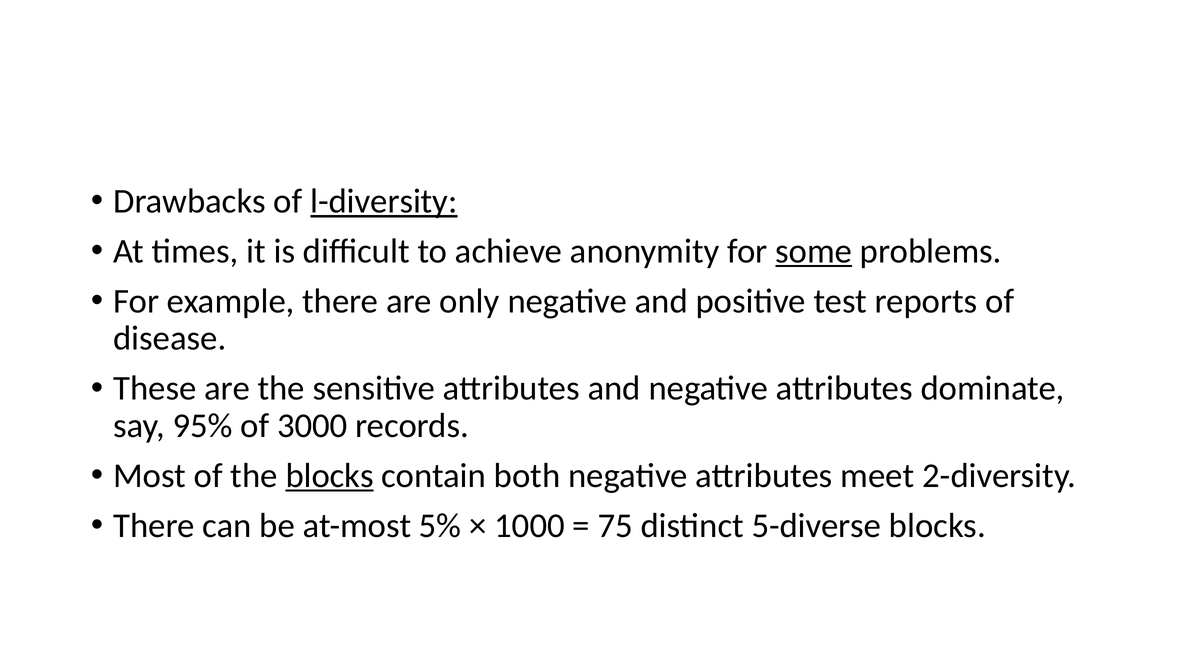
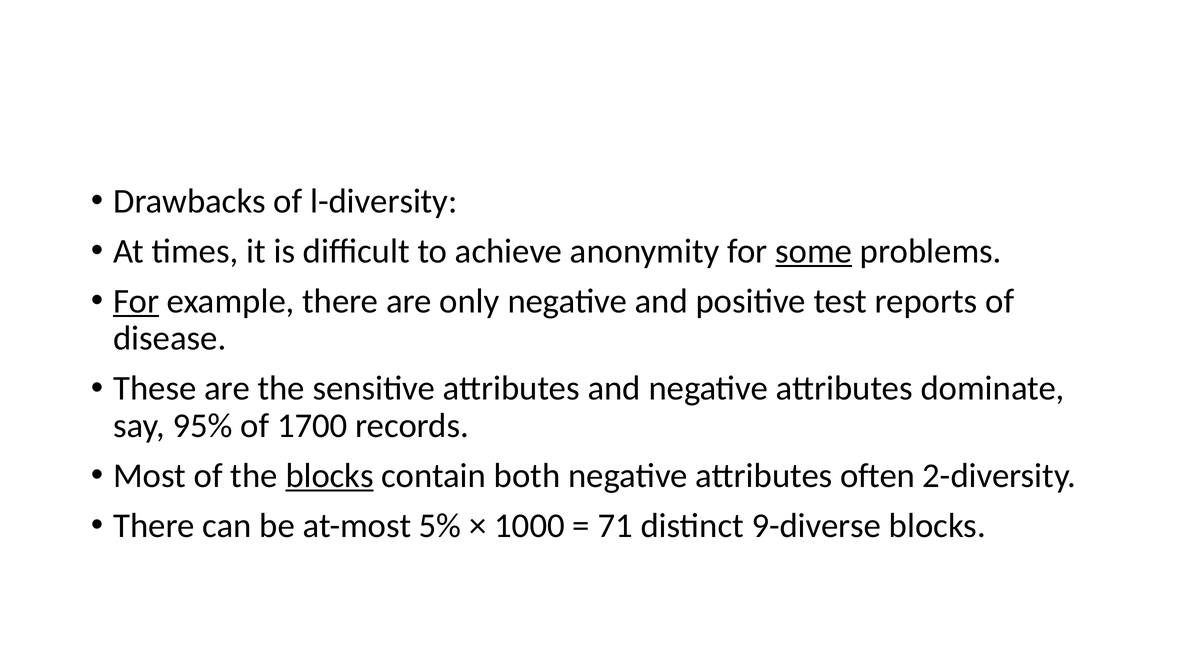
l-diversity underline: present -> none
For at (136, 301) underline: none -> present
3000: 3000 -> 1700
meet: meet -> often
75: 75 -> 71
5-diverse: 5-diverse -> 9-diverse
